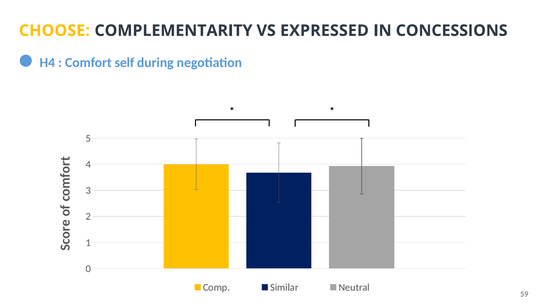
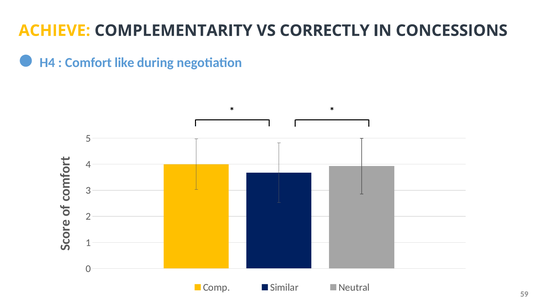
CHOOSE: CHOOSE -> ACHIEVE
EXPRESSED: EXPRESSED -> CORRECTLY
self: self -> like
